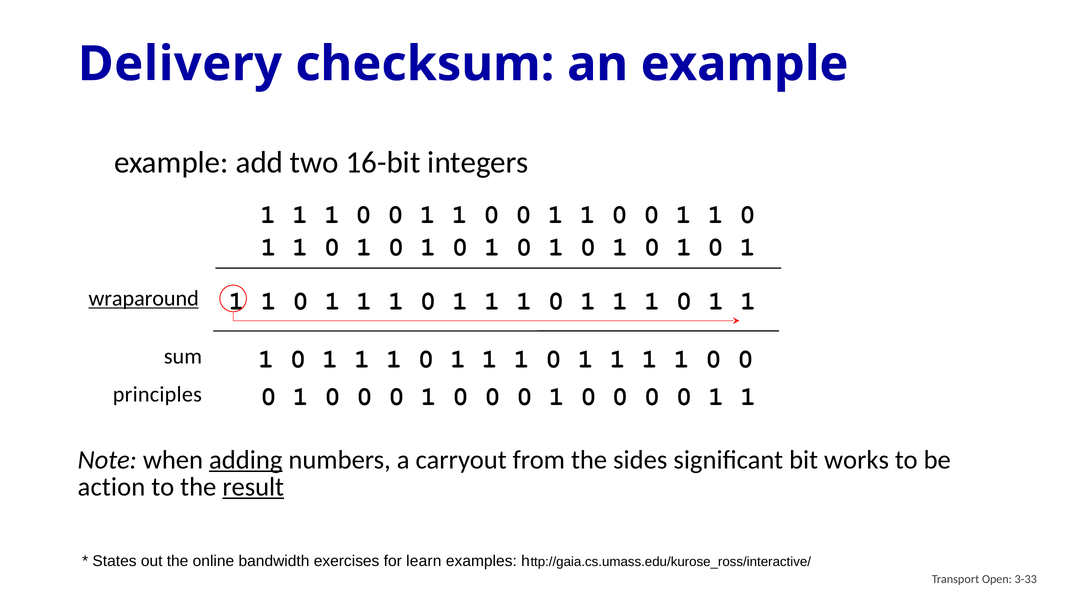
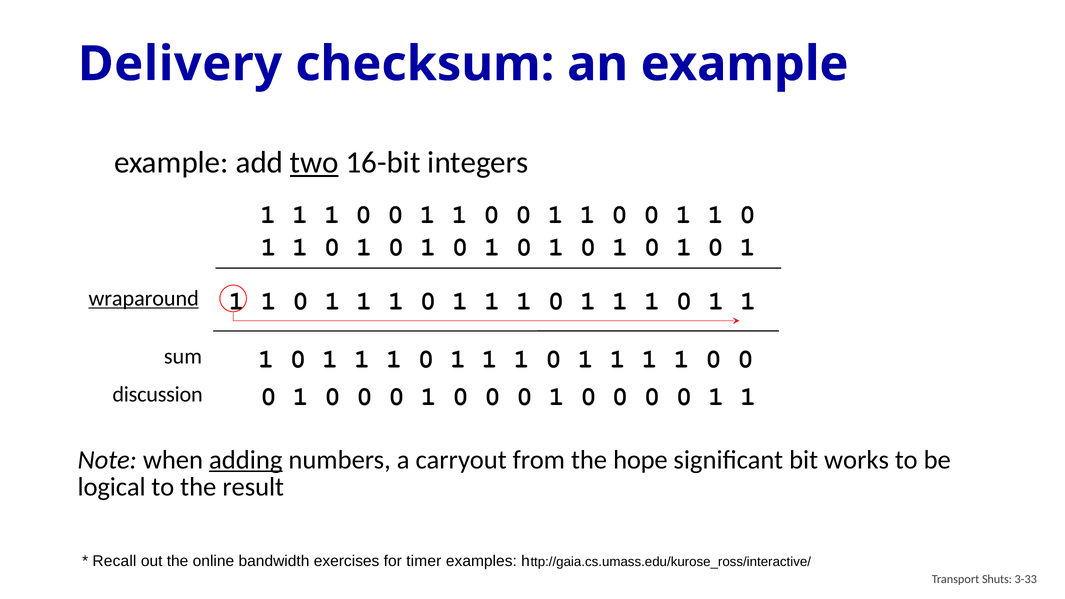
two underline: none -> present
principles: principles -> discussion
sides: sides -> hope
action: action -> logical
result underline: present -> none
States: States -> Recall
learn: learn -> timer
Open: Open -> Shuts
